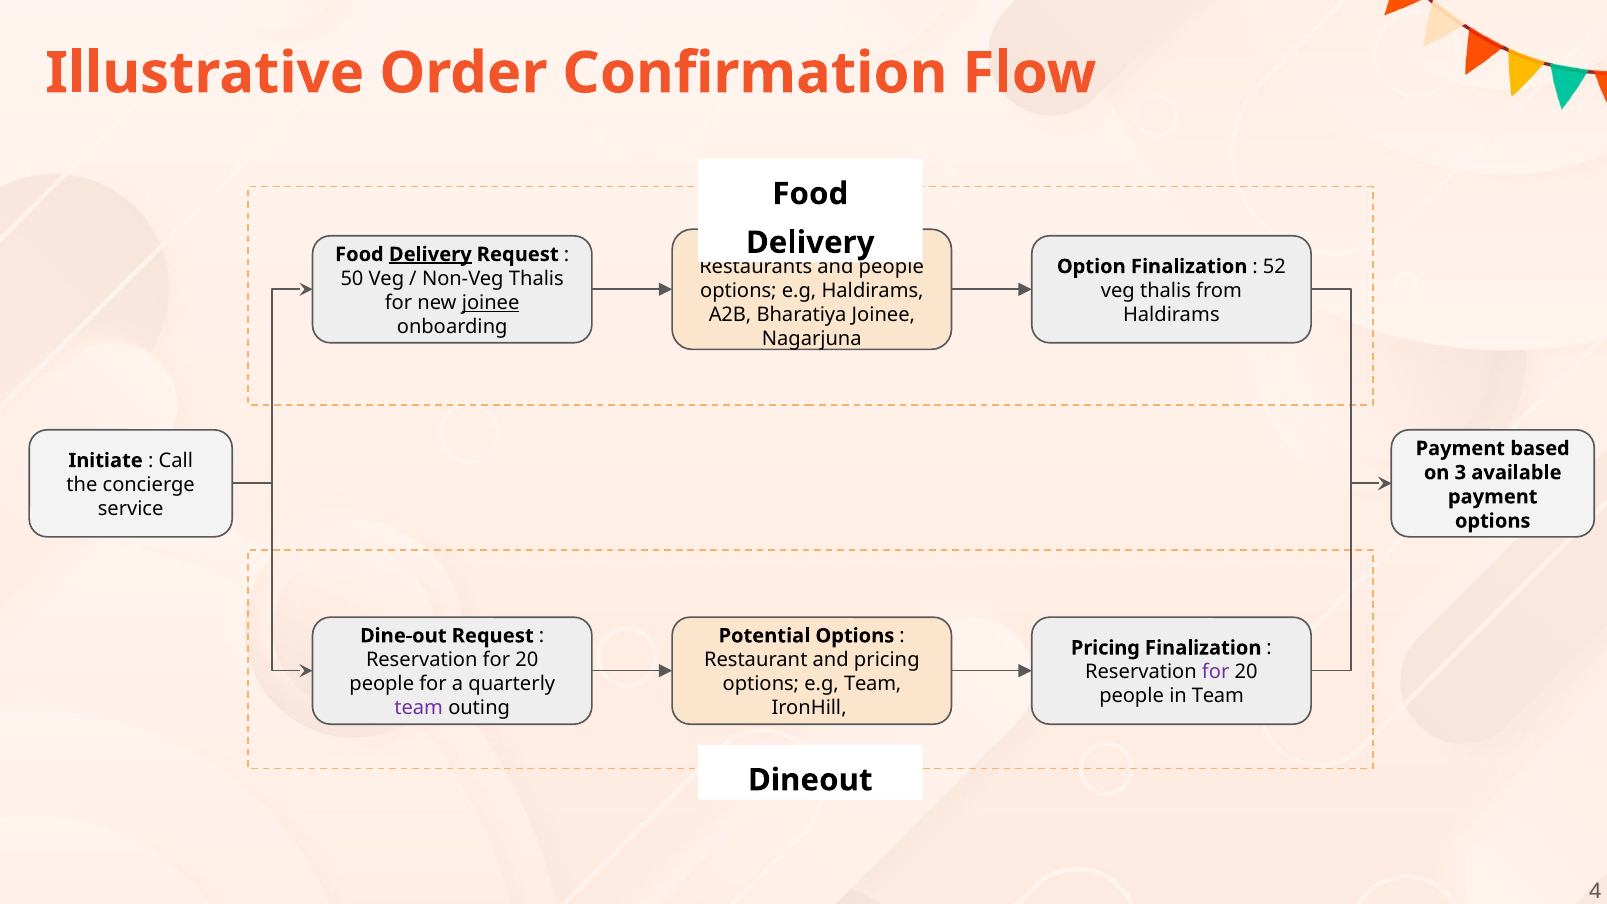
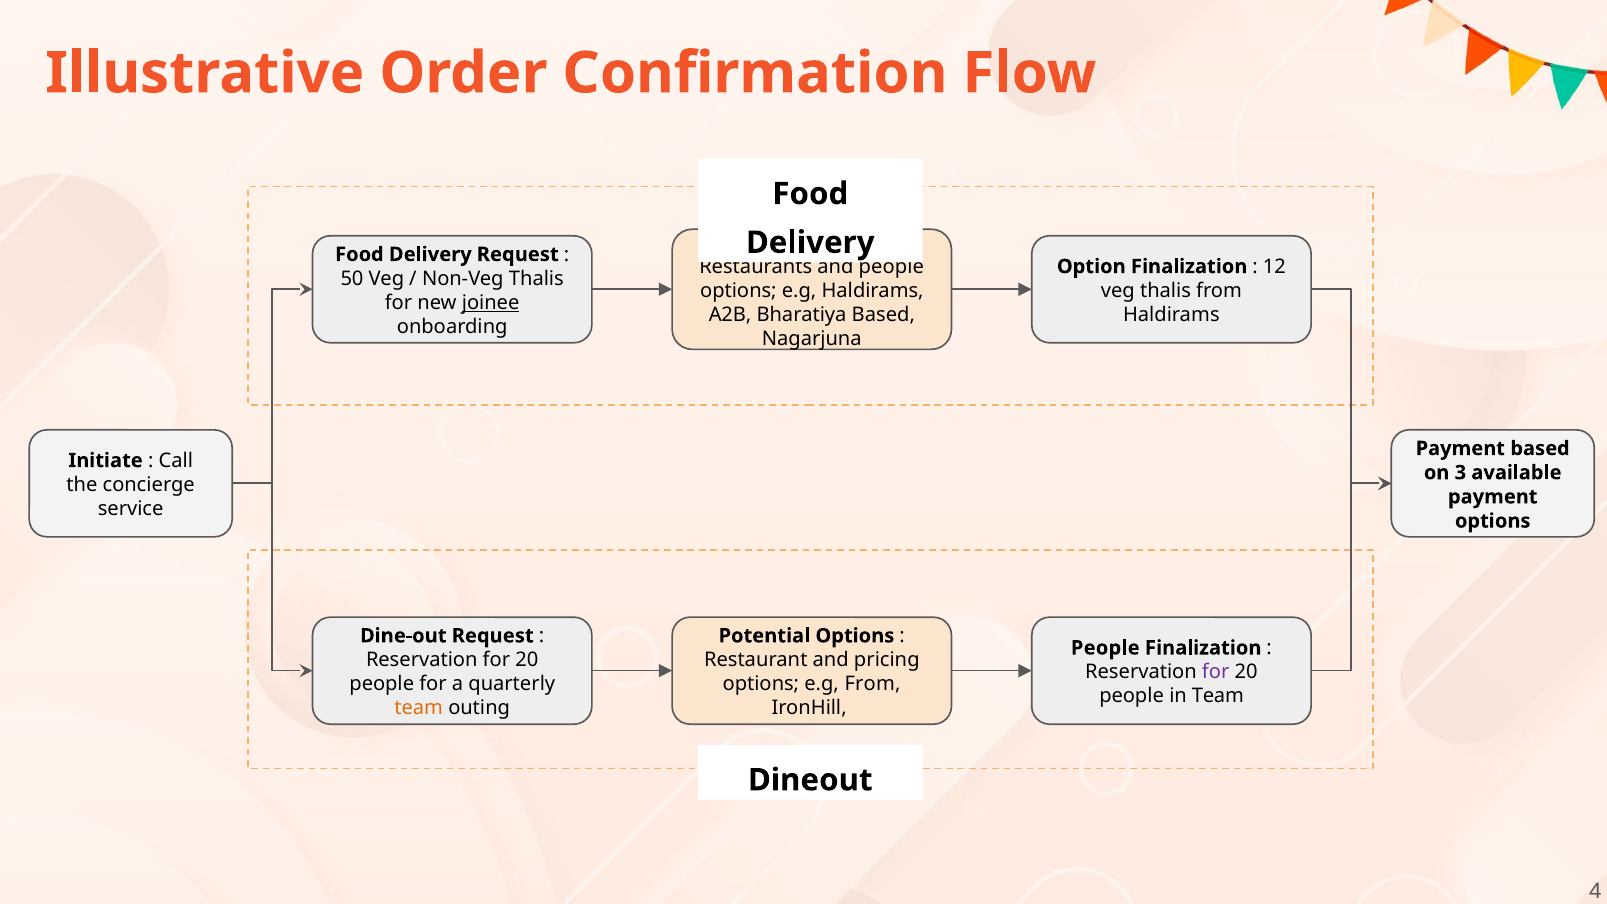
Delivery at (430, 254) underline: present -> none
52: 52 -> 12
Bharatiya Joinee: Joinee -> Based
Pricing at (1105, 648): Pricing -> People
e.g Team: Team -> From
team at (419, 708) colour: purple -> orange
